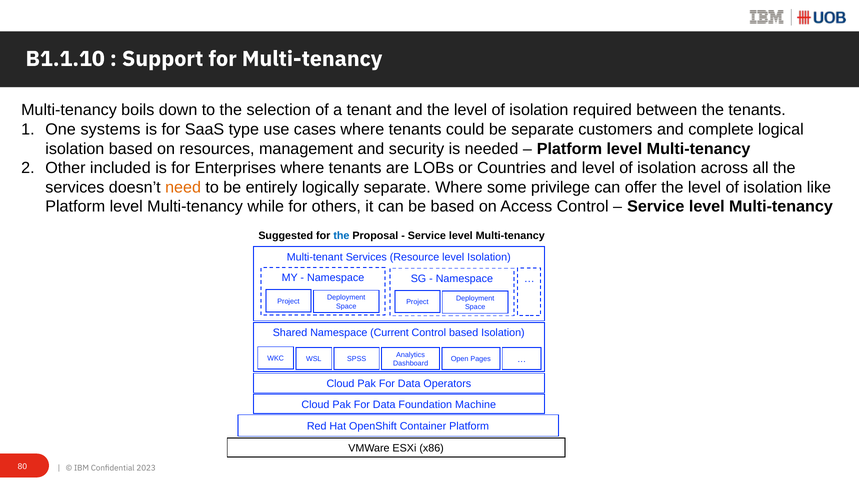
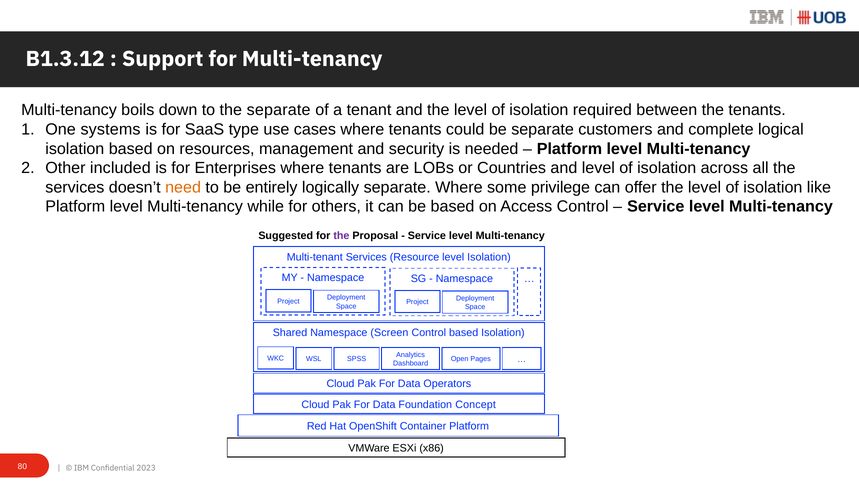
B1.1.10: B1.1.10 -> B1.3.12
the selection: selection -> separate
the at (341, 236) colour: blue -> purple
Current: Current -> Screen
Machine: Machine -> Concept
